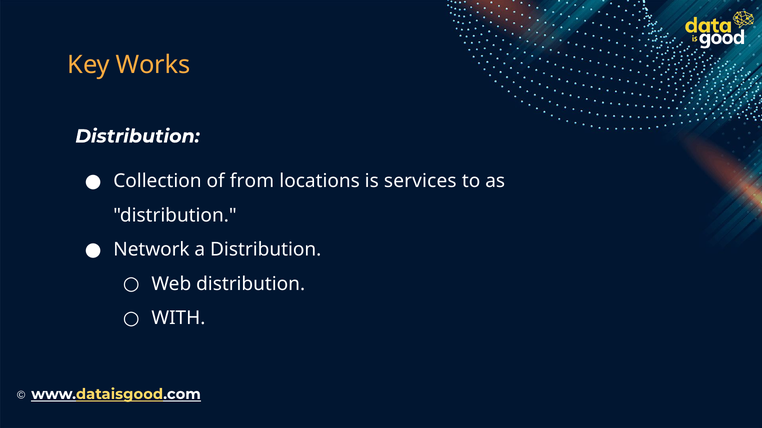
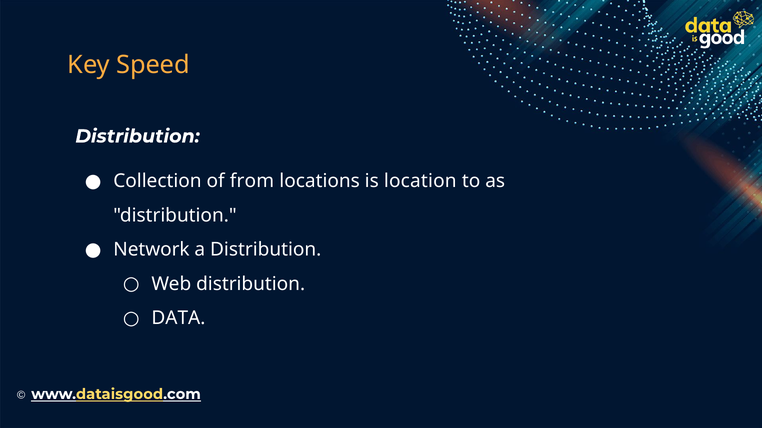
Works: Works -> Speed
services: services -> location
WITH: WITH -> DATA
